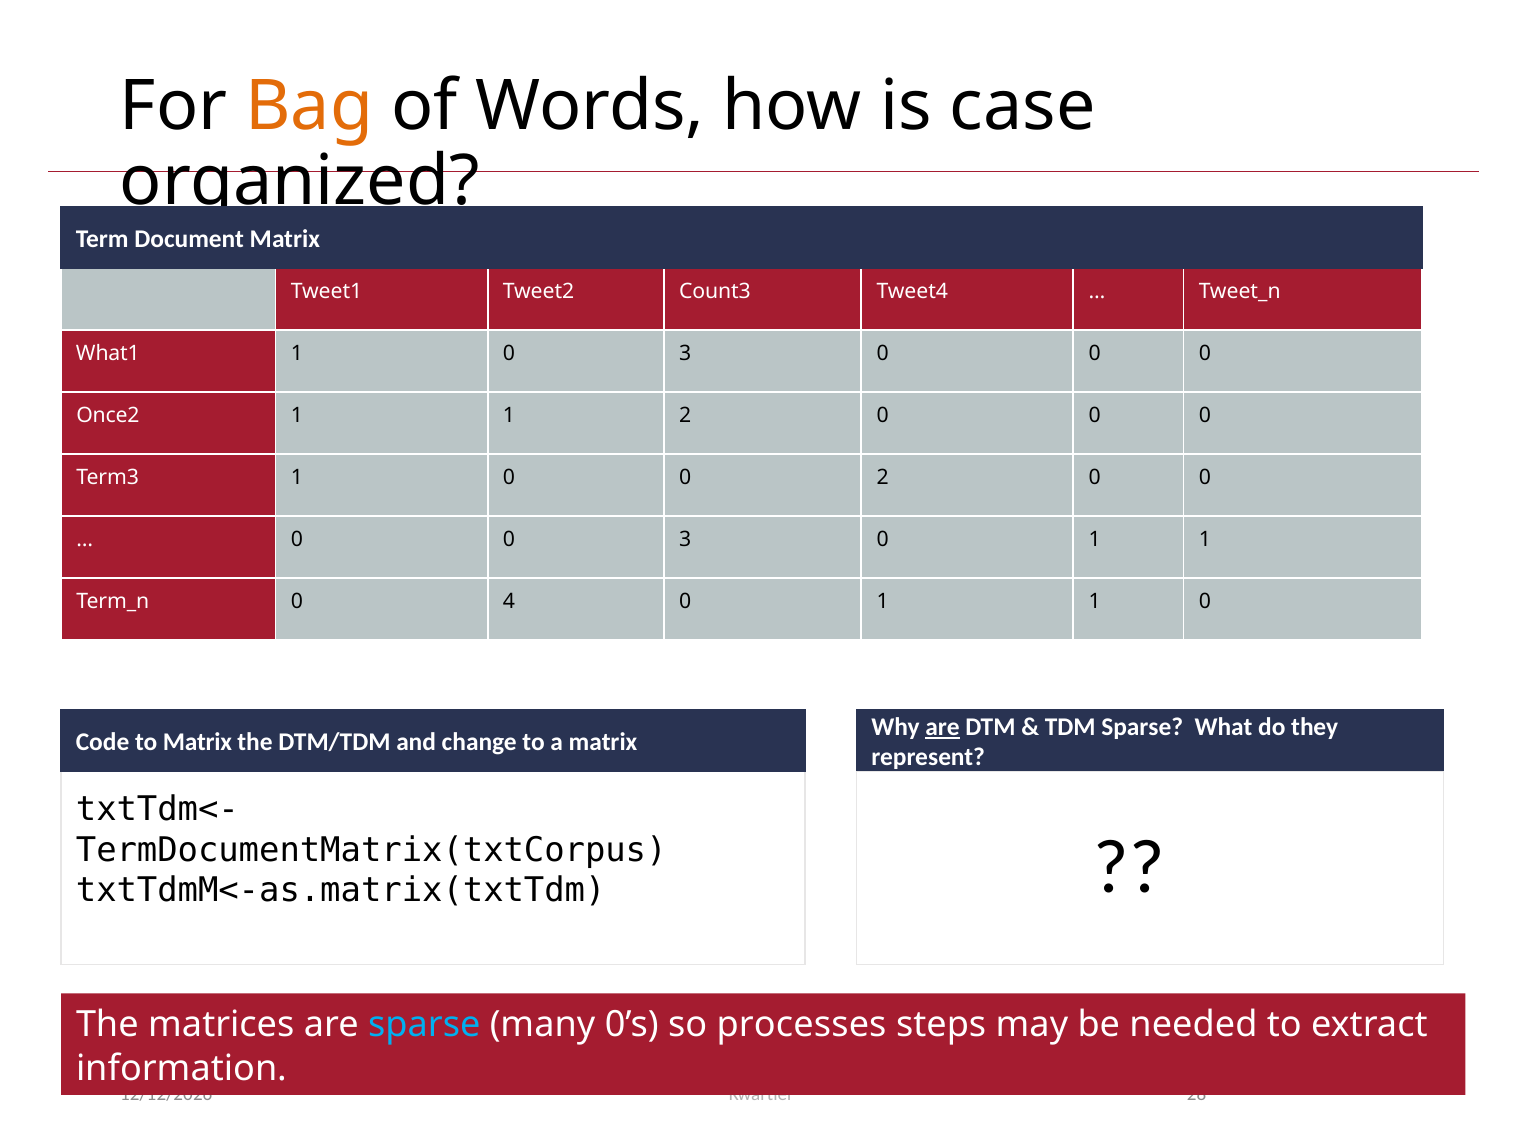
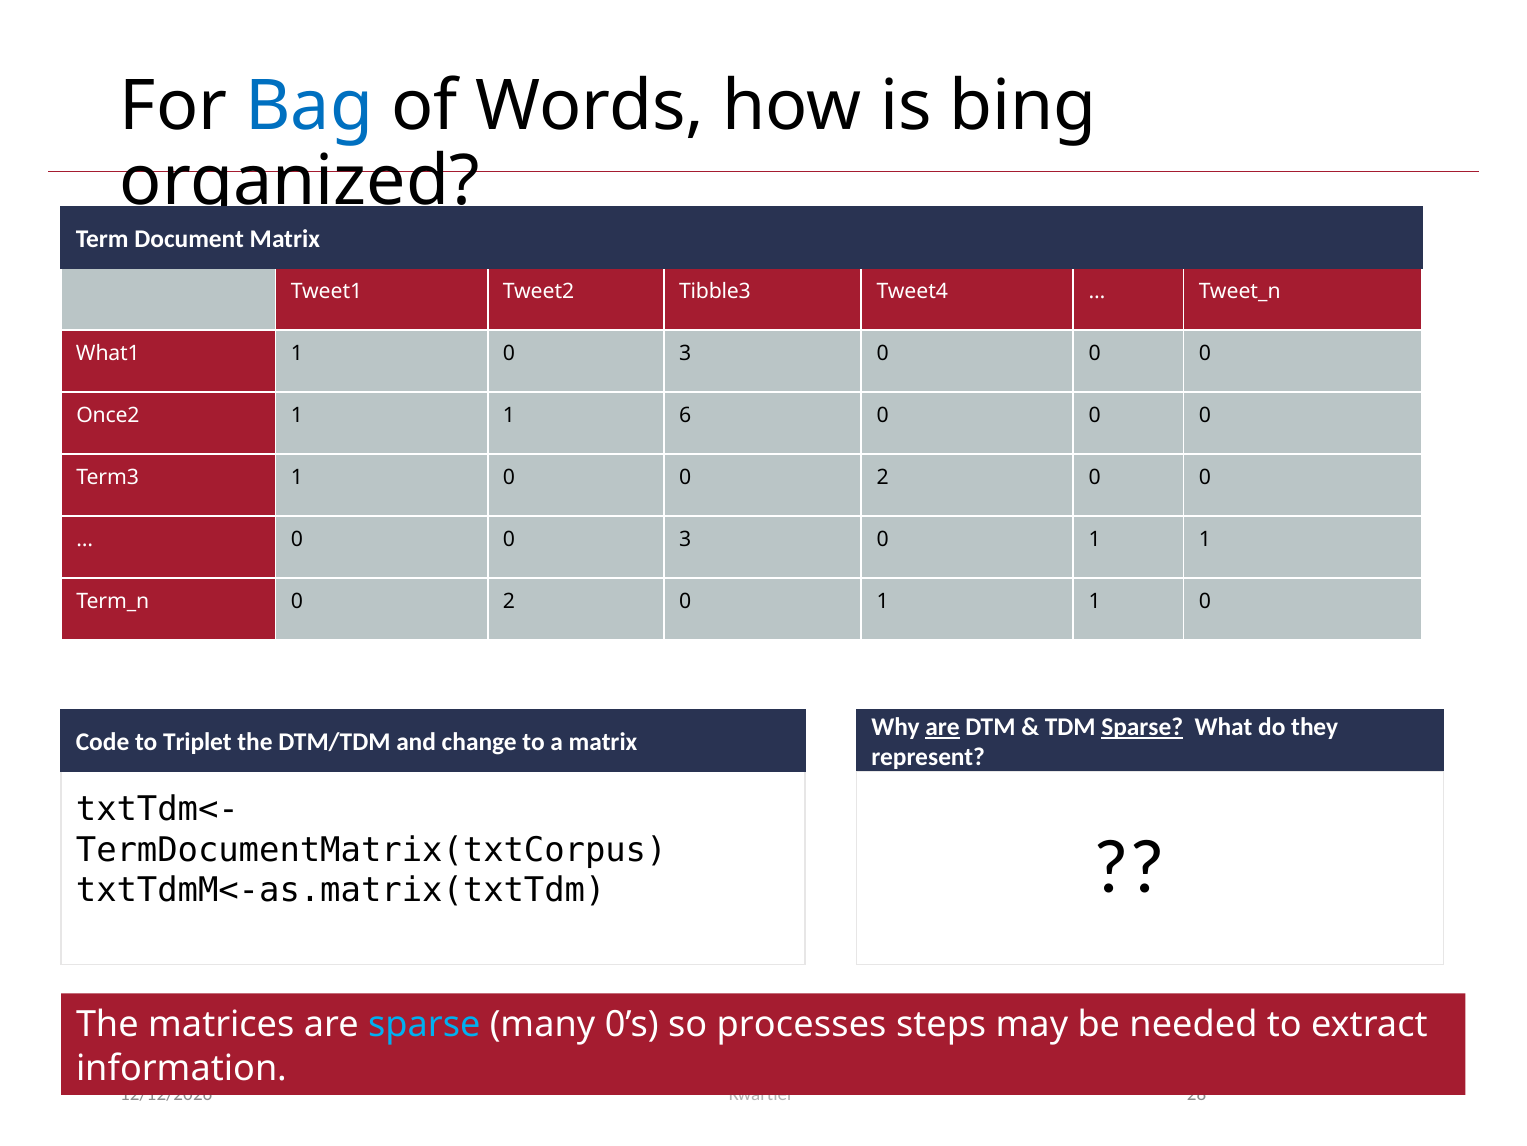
Bag colour: orange -> blue
case: case -> bing
Count3: Count3 -> Tibble3
1 2: 2 -> 6
4 at (509, 601): 4 -> 2
Sparse at (1142, 726) underline: none -> present
to Matrix: Matrix -> Triplet
